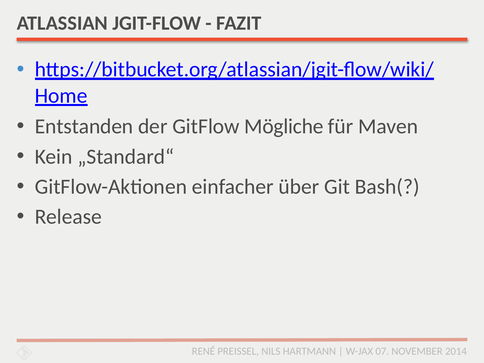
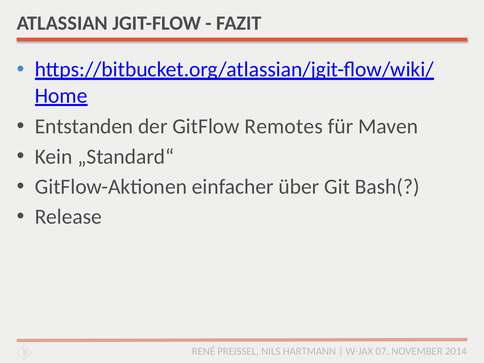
Mögliche: Mögliche -> Remotes
